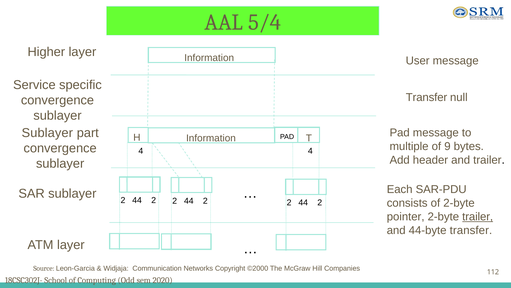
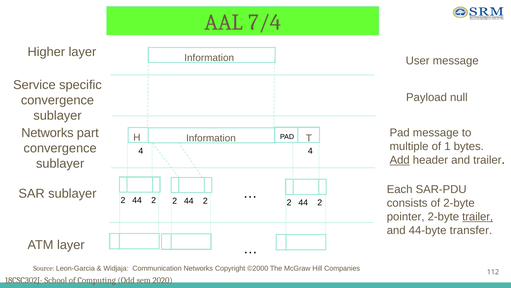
5/4: 5/4 -> 7/4
Transfer at (427, 97): Transfer -> Payload
Sublayer at (47, 133): Sublayer -> Networks
9: 9 -> 1
Add underline: none -> present
